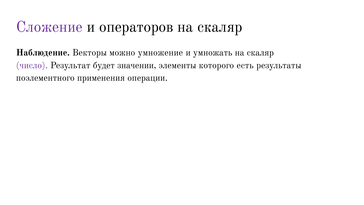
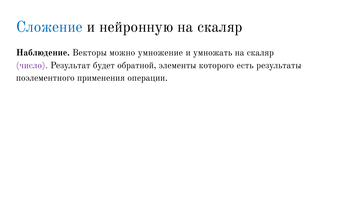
Сложение colour: purple -> blue
операторов: операторов -> нейронную
значении: значении -> обратной
